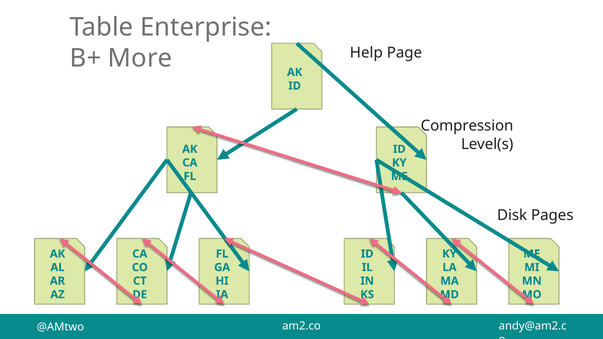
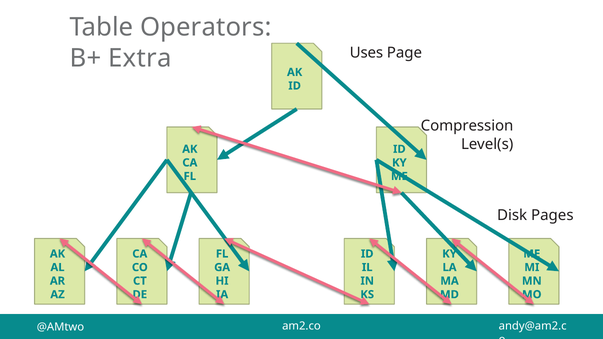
Enterprise: Enterprise -> Operators
Help: Help -> Uses
More: More -> Extra
